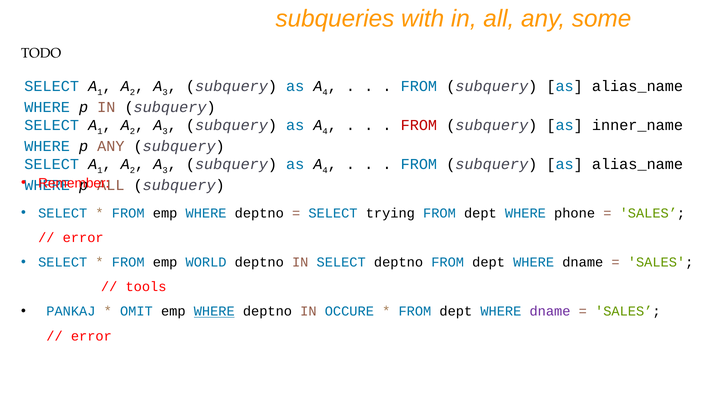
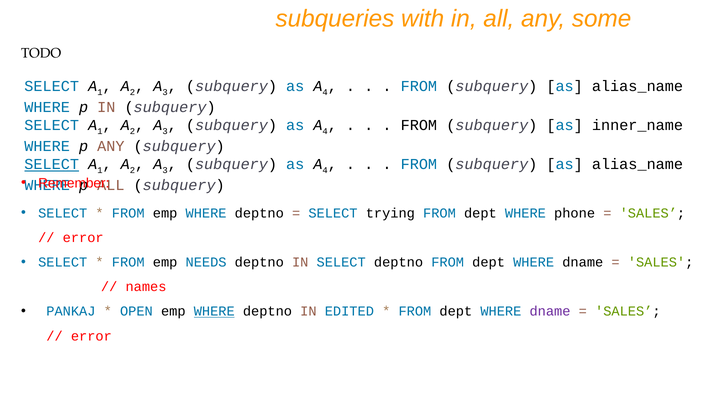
FROM at (419, 125) colour: red -> black
SELECT at (52, 164) underline: none -> present
WORLD: WORLD -> NEEDS
tools: tools -> names
OMIT: OMIT -> OPEN
OCCURE: OCCURE -> EDITED
